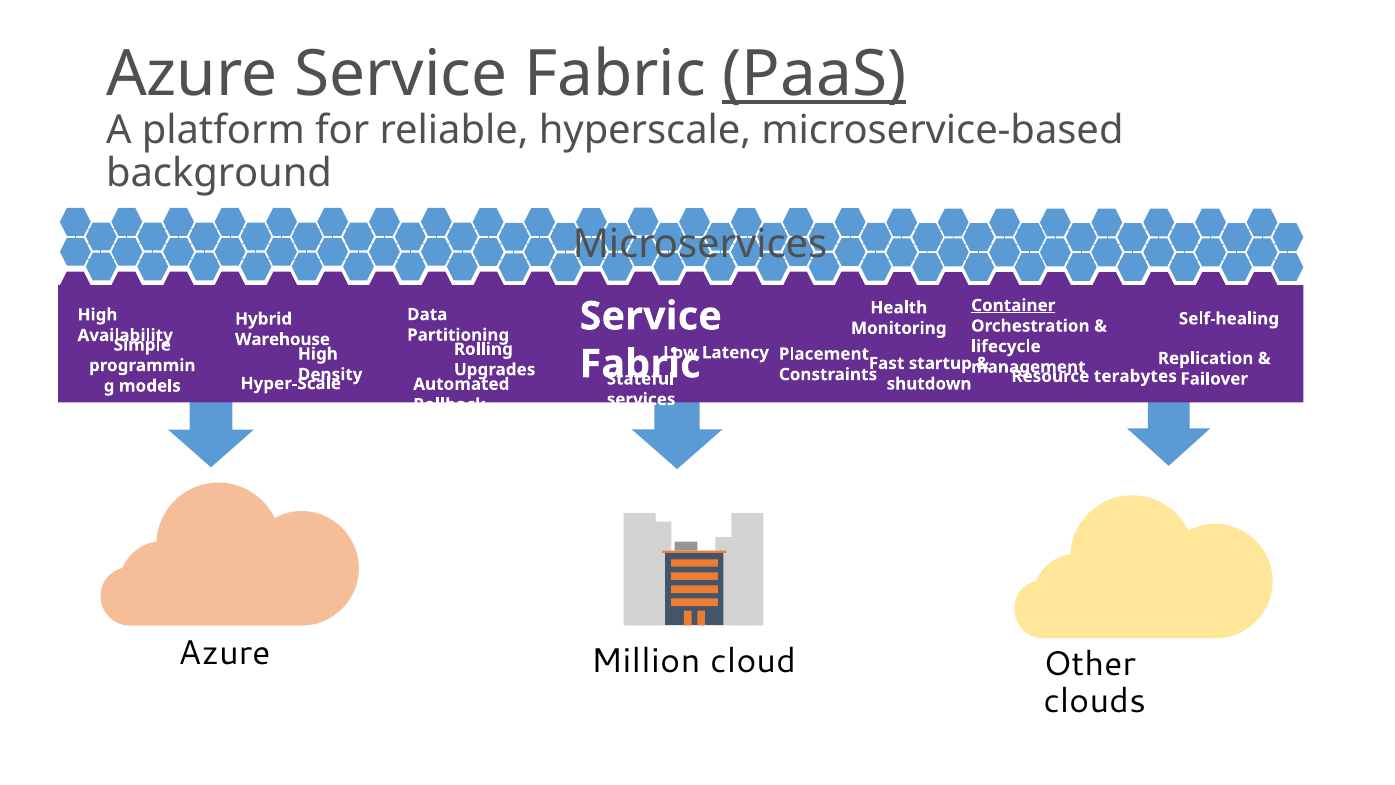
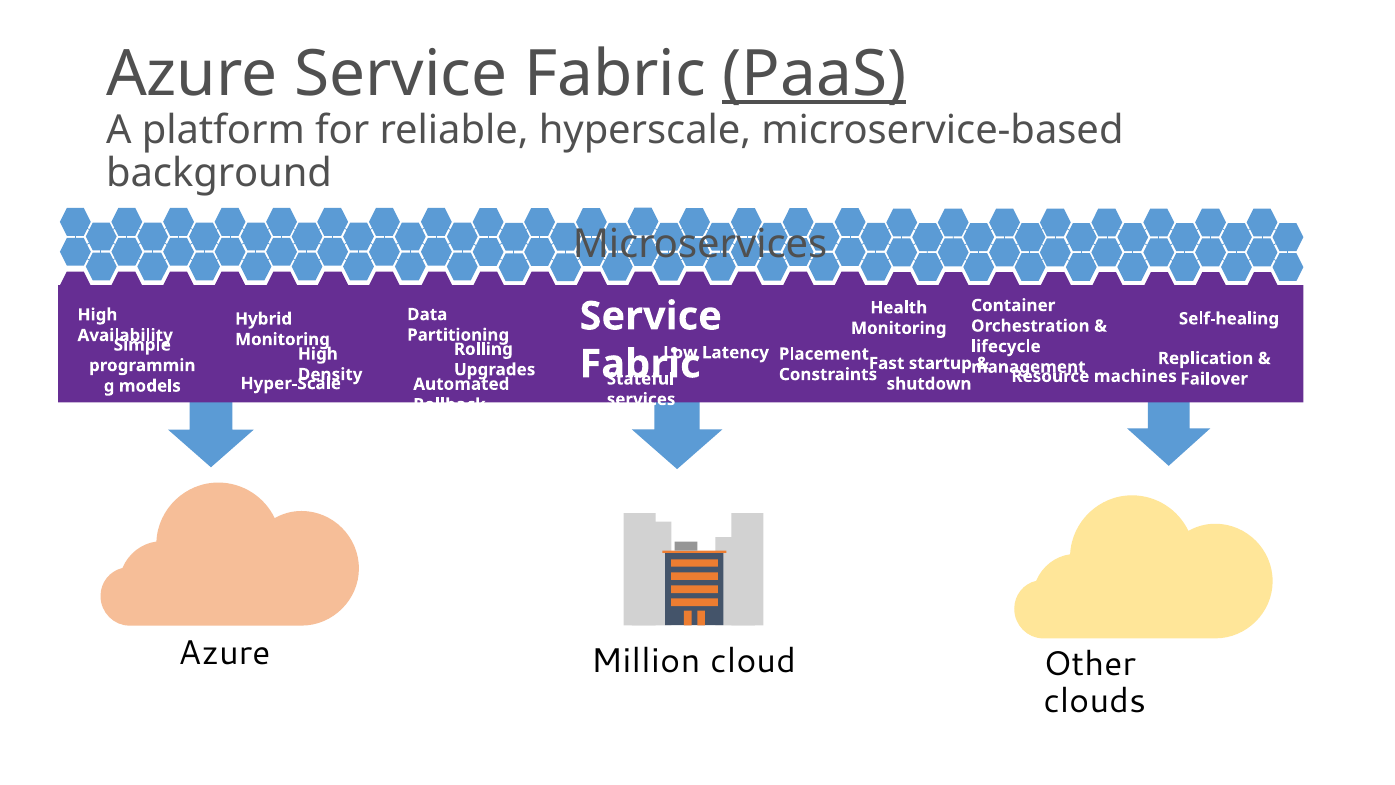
Container underline: present -> none
Warehouse at (282, 339): Warehouse -> Monitoring
terabytes: terabytes -> machines
